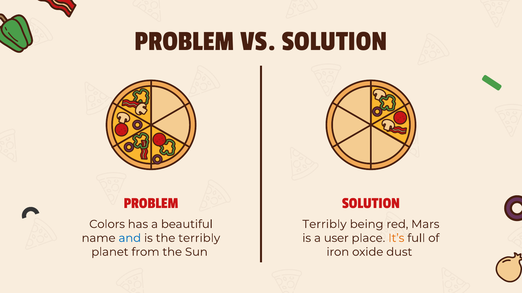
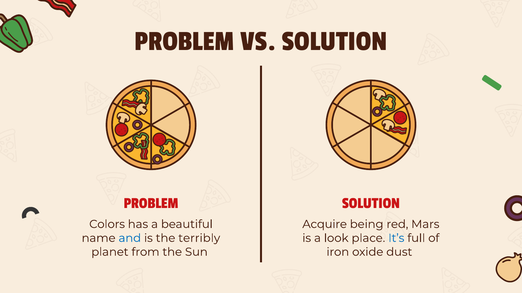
Terribly at (325, 225): Terribly -> Acquire
user: user -> look
It’s colour: orange -> blue
